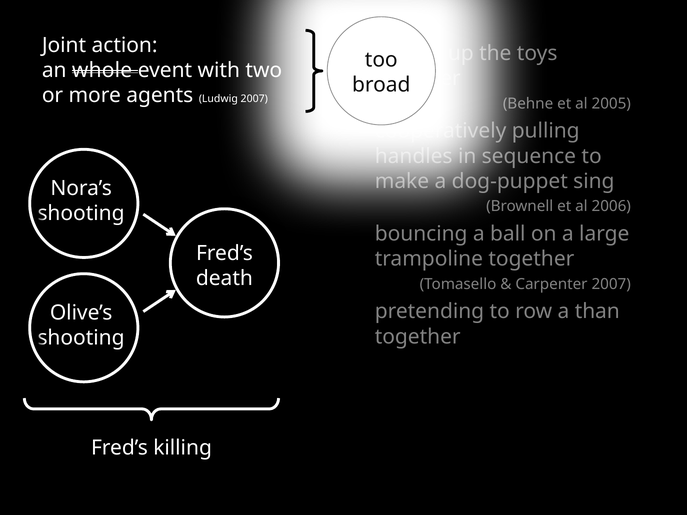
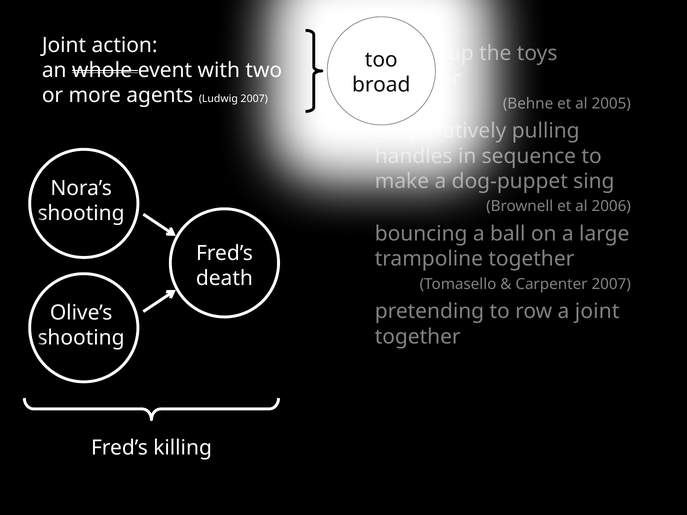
a than: than -> joint
